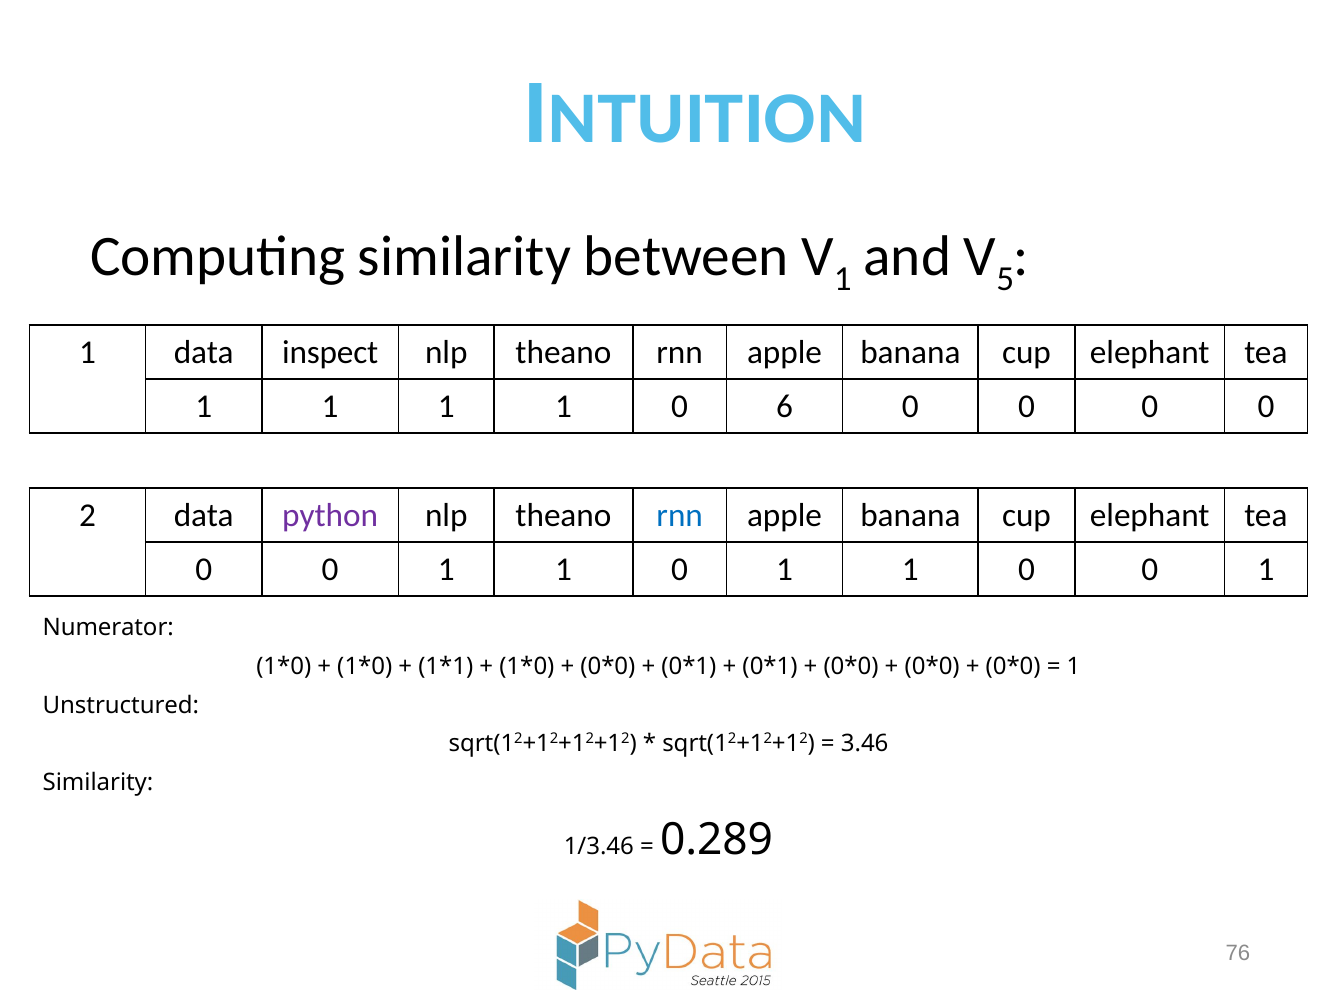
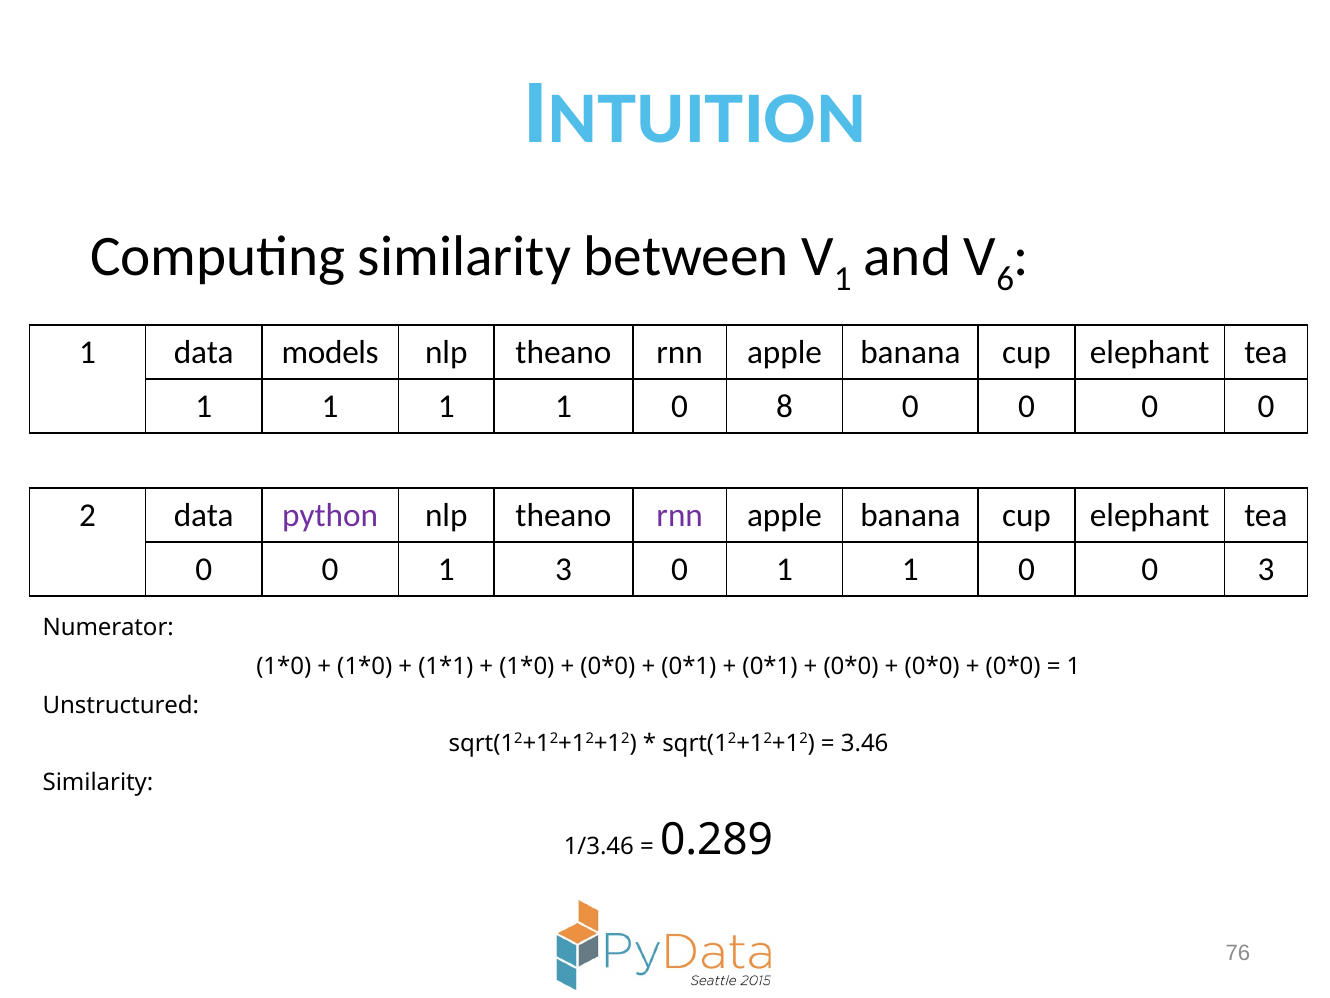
5: 5 -> 6
inspect: inspect -> models
6: 6 -> 8
rnn at (680, 515) colour: blue -> purple
0 0 1 1: 1 -> 3
1 0 0 1: 1 -> 3
